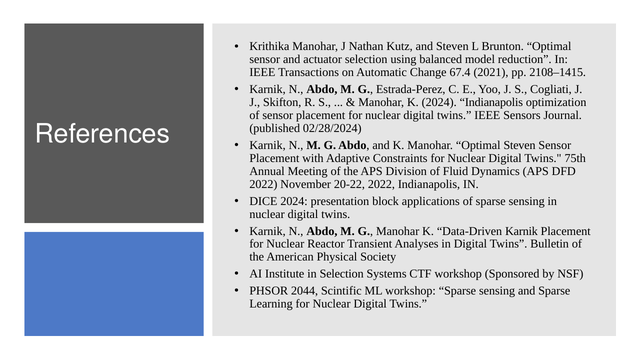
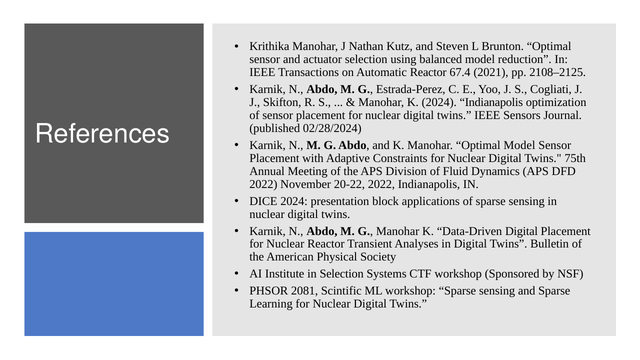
Automatic Change: Change -> Reactor
2108–1415: 2108–1415 -> 2108–2125
Optimal Steven: Steven -> Model
Data-Driven Karnik: Karnik -> Digital
2044: 2044 -> 2081
